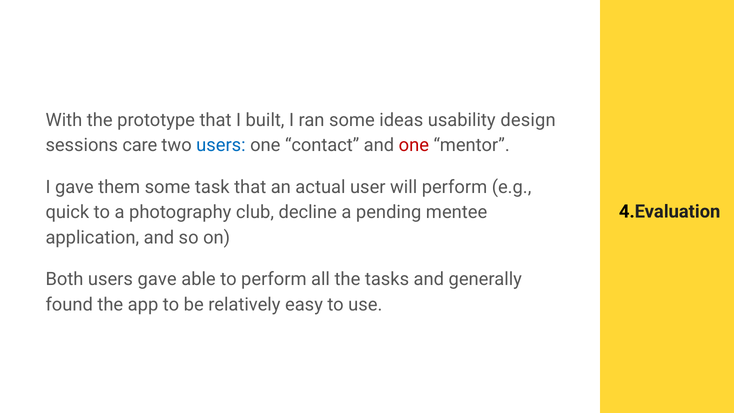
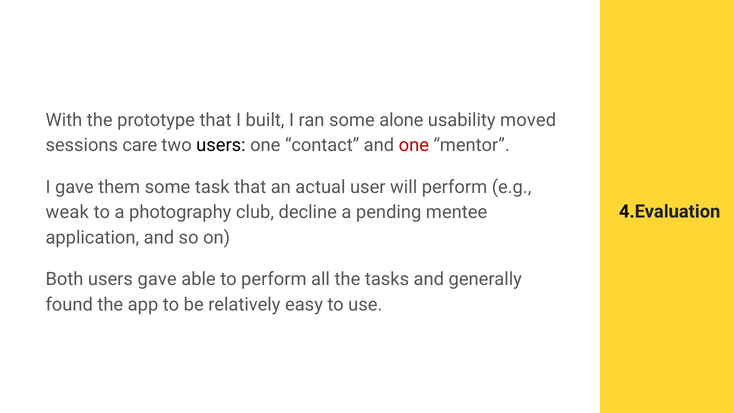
ideas: ideas -> alone
design: design -> moved
users at (221, 145) colour: blue -> black
quick: quick -> weak
